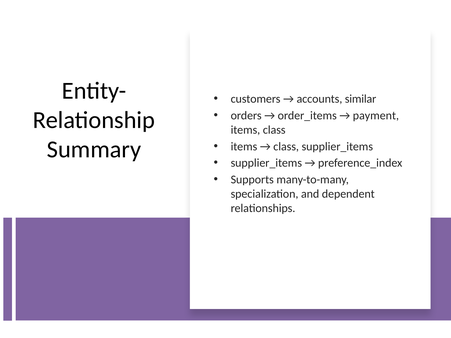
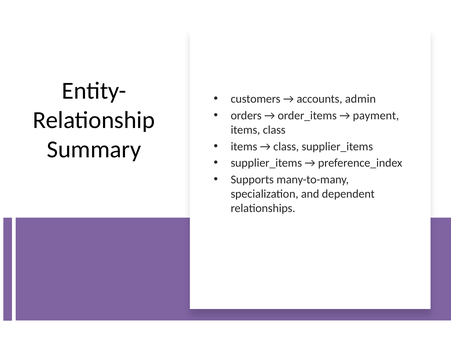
similar: similar -> admin
